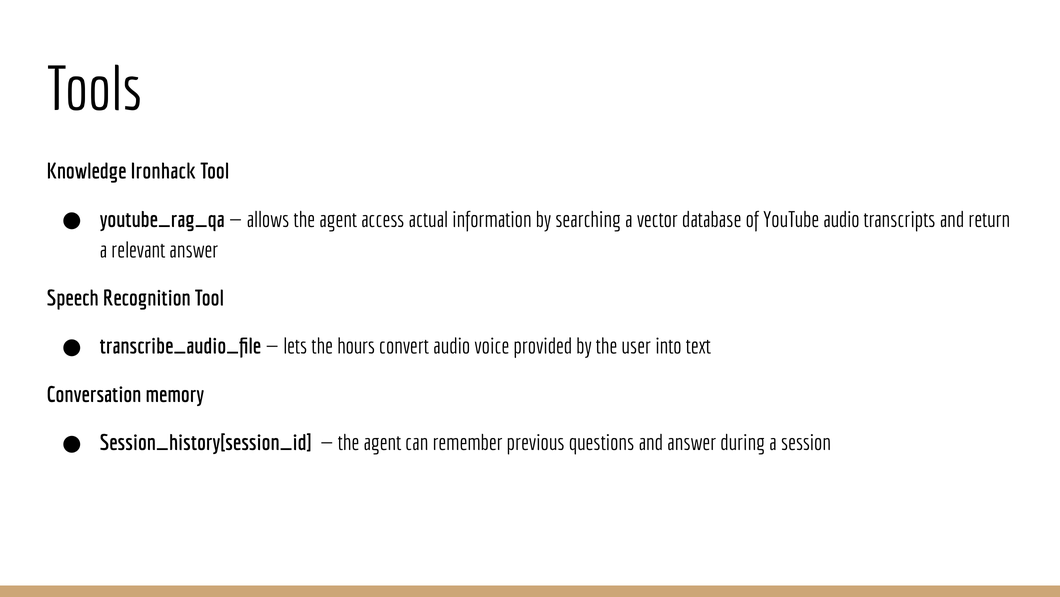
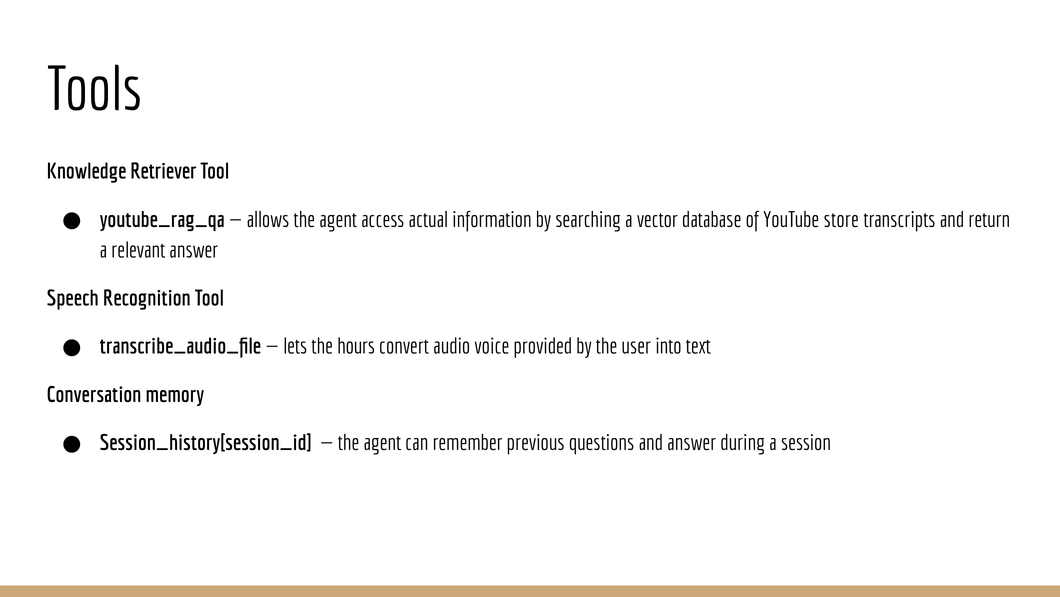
Ironhack: Ironhack -> Retriever
YouTube audio: audio -> store
